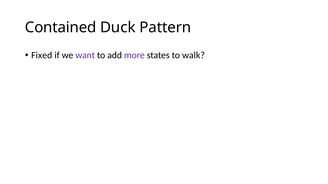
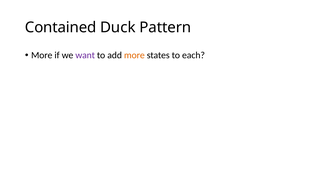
Fixed at (42, 55): Fixed -> More
more at (134, 55) colour: purple -> orange
walk: walk -> each
